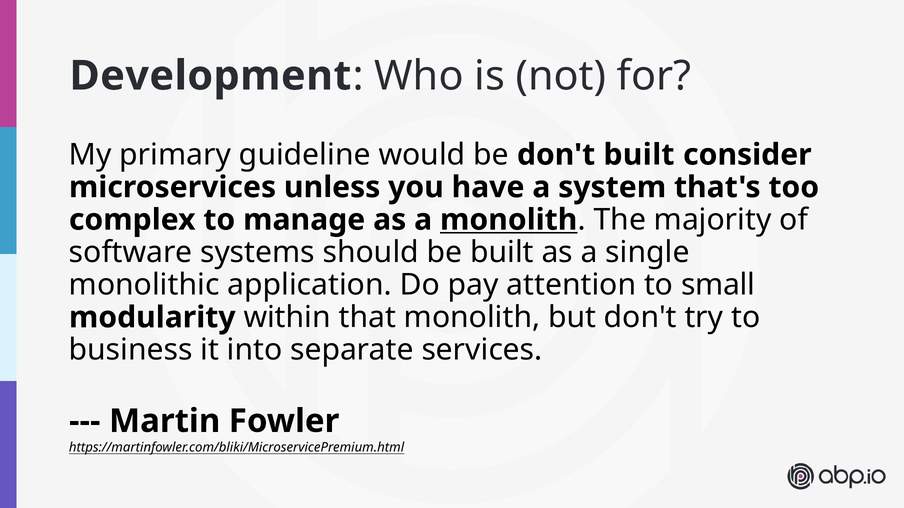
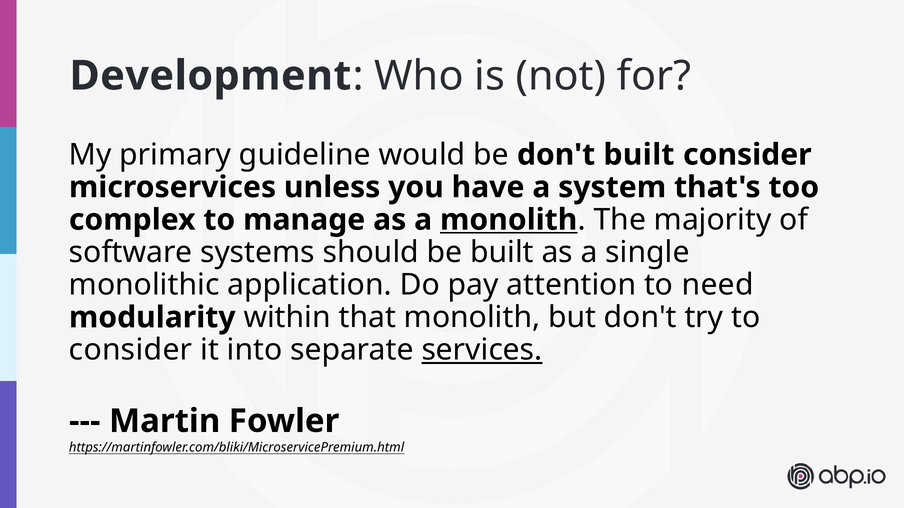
small: small -> need
business at (131, 350): business -> consider
services underline: none -> present
